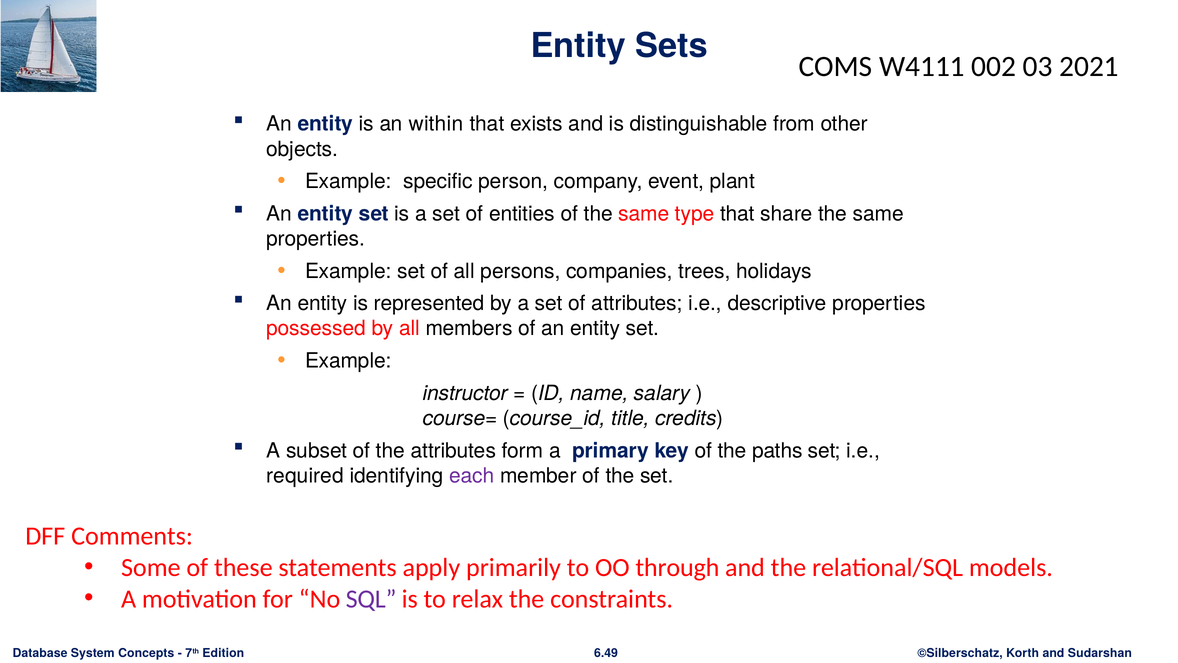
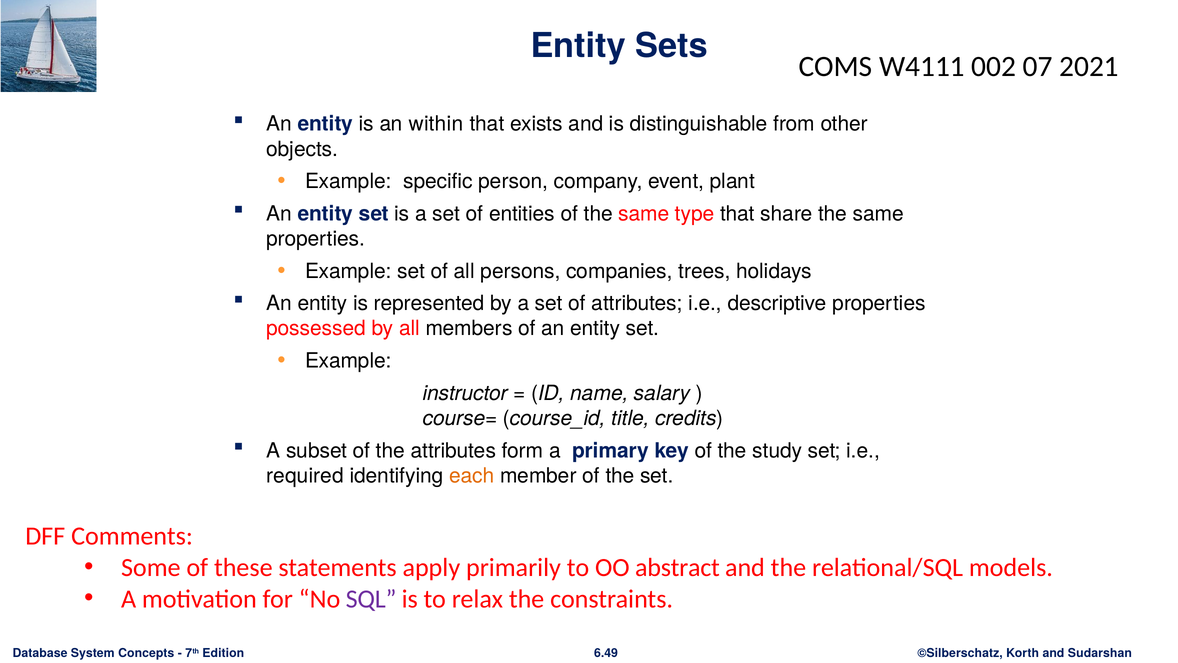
03: 03 -> 07
paths: paths -> study
each colour: purple -> orange
through: through -> abstract
